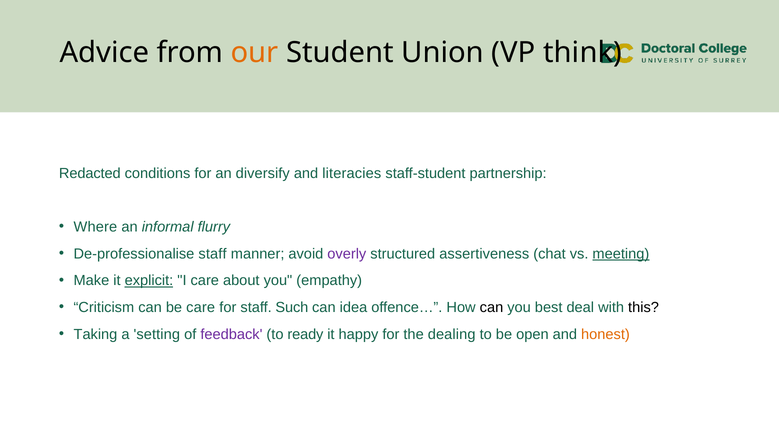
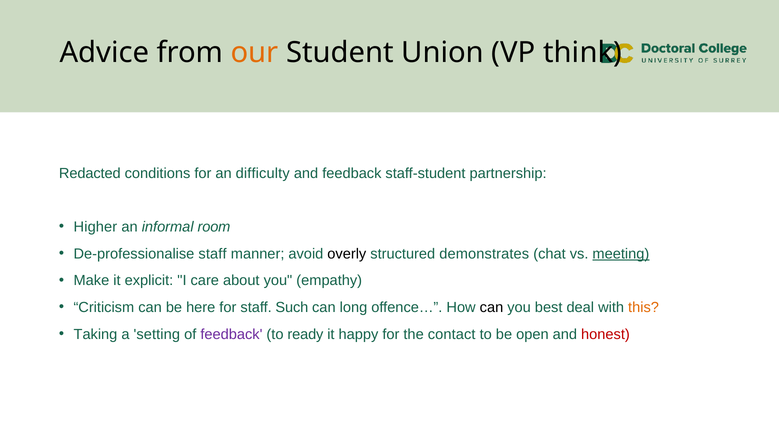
diversify: diversify -> difficulty
and literacies: literacies -> feedback
Where: Where -> Higher
flurry: flurry -> room
overly colour: purple -> black
assertiveness: assertiveness -> demonstrates
explicit underline: present -> none
be care: care -> here
idea: idea -> long
this colour: black -> orange
dealing: dealing -> contact
honest colour: orange -> red
